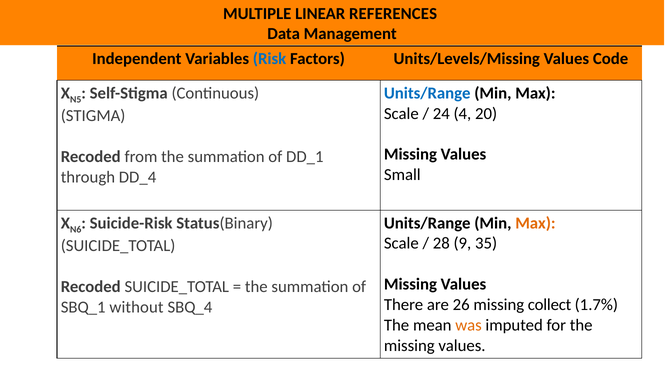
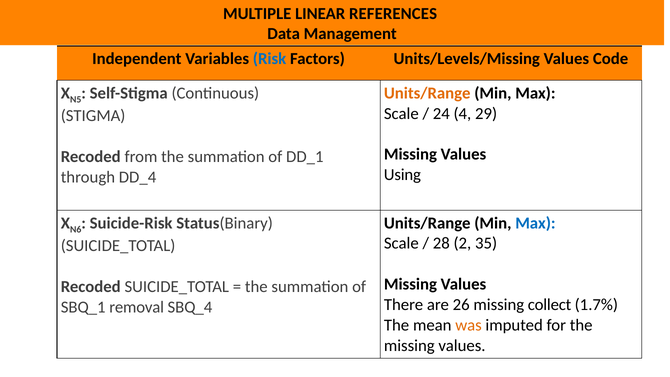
Units/Range at (427, 93) colour: blue -> orange
20: 20 -> 29
Small: Small -> Using
Max at (535, 223) colour: orange -> blue
9: 9 -> 2
without: without -> removal
